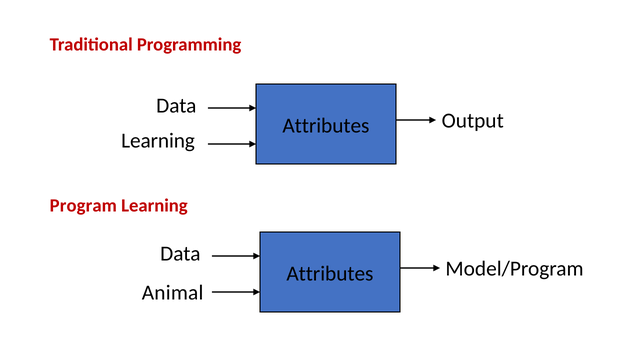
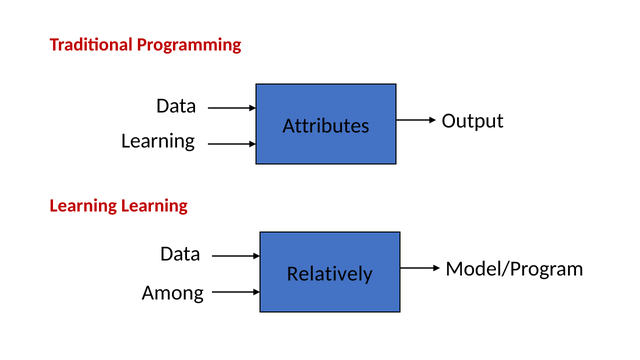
Program at (83, 205): Program -> Learning
Attributes at (330, 273): Attributes -> Relatively
Animal: Animal -> Among
